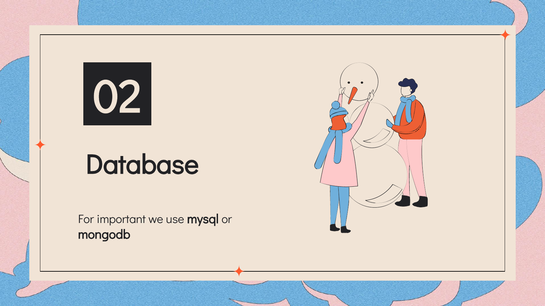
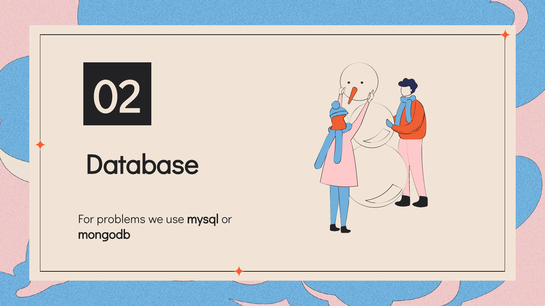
important: important -> problems
